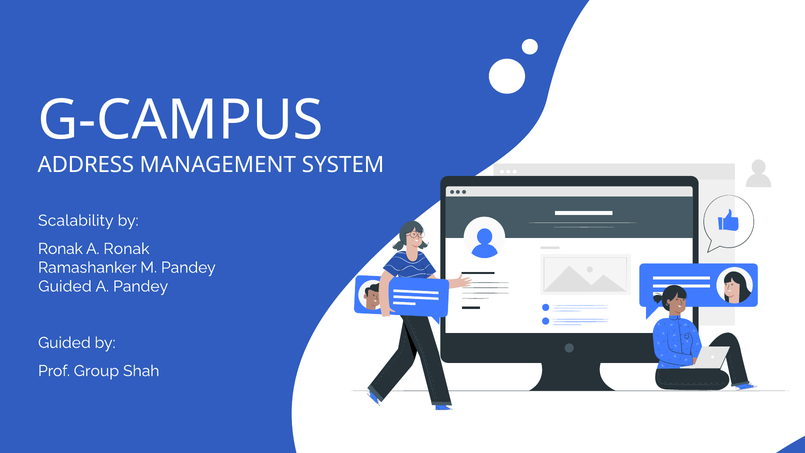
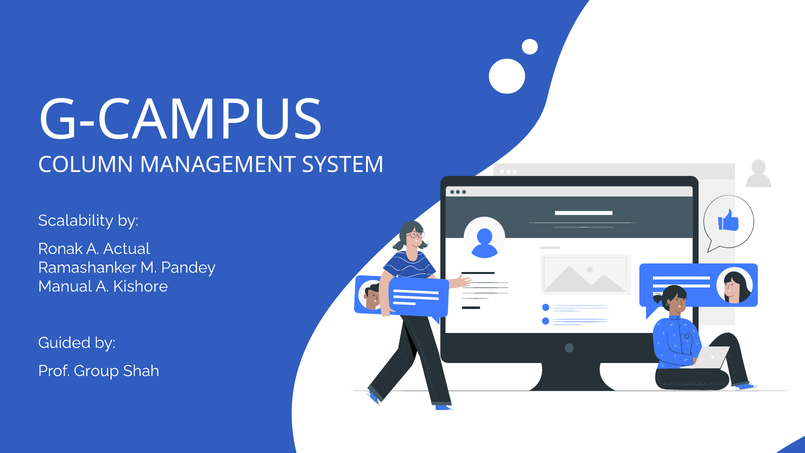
ADDRESS: ADDRESS -> COLUMN
A Ronak: Ronak -> Actual
Guided at (65, 286): Guided -> Manual
A Pandey: Pandey -> Kishore
